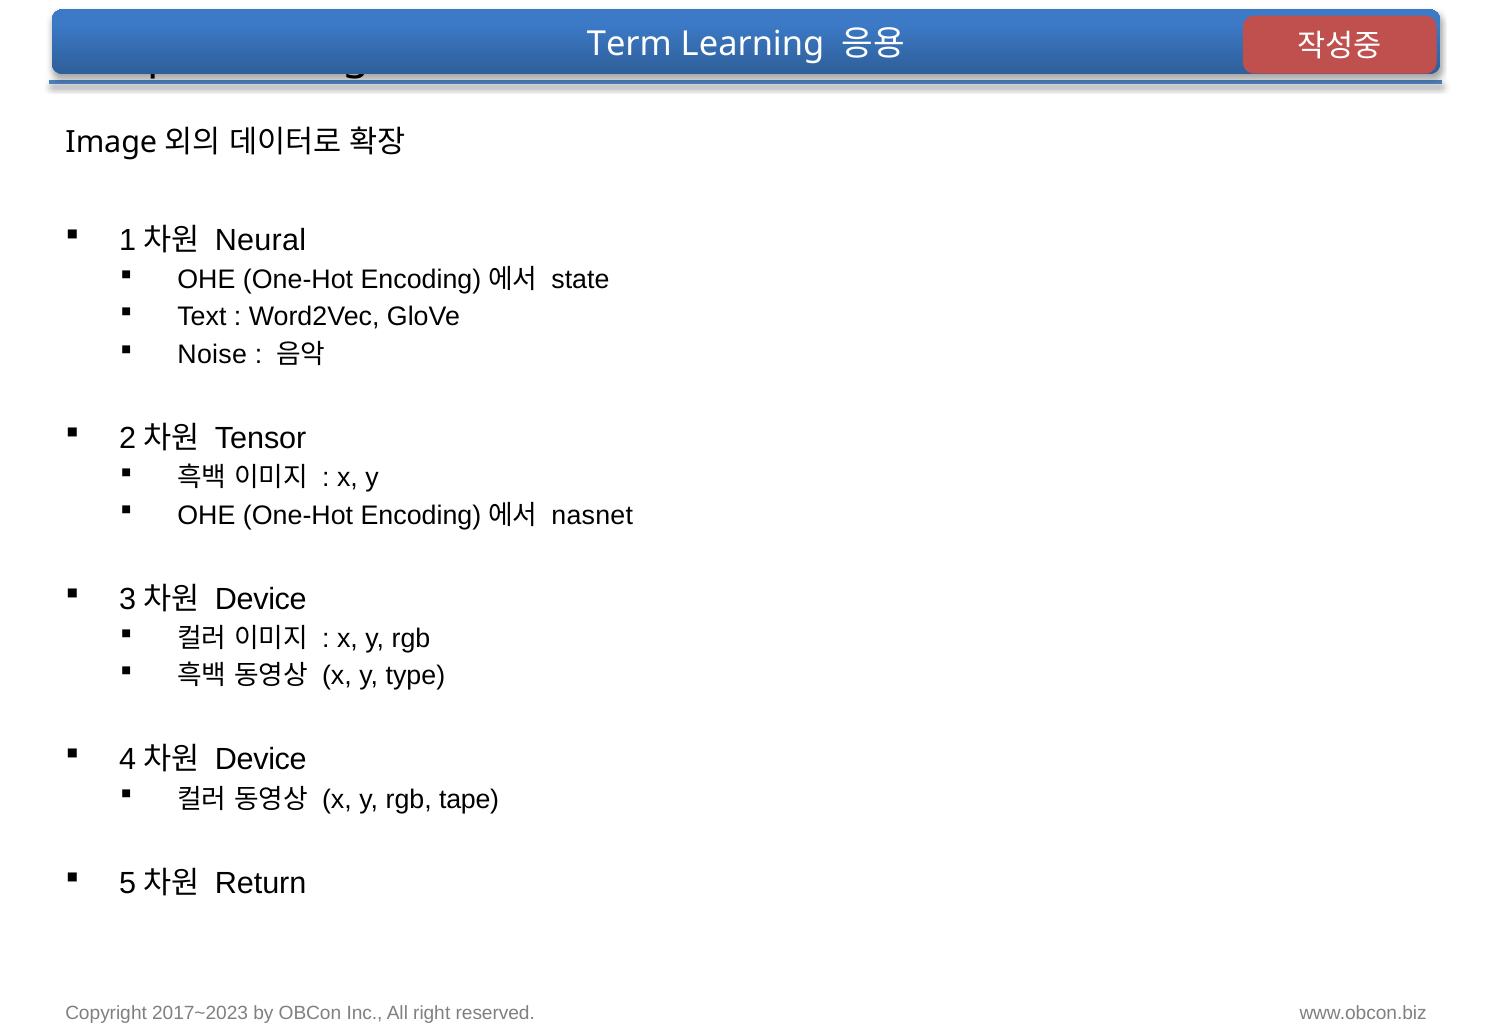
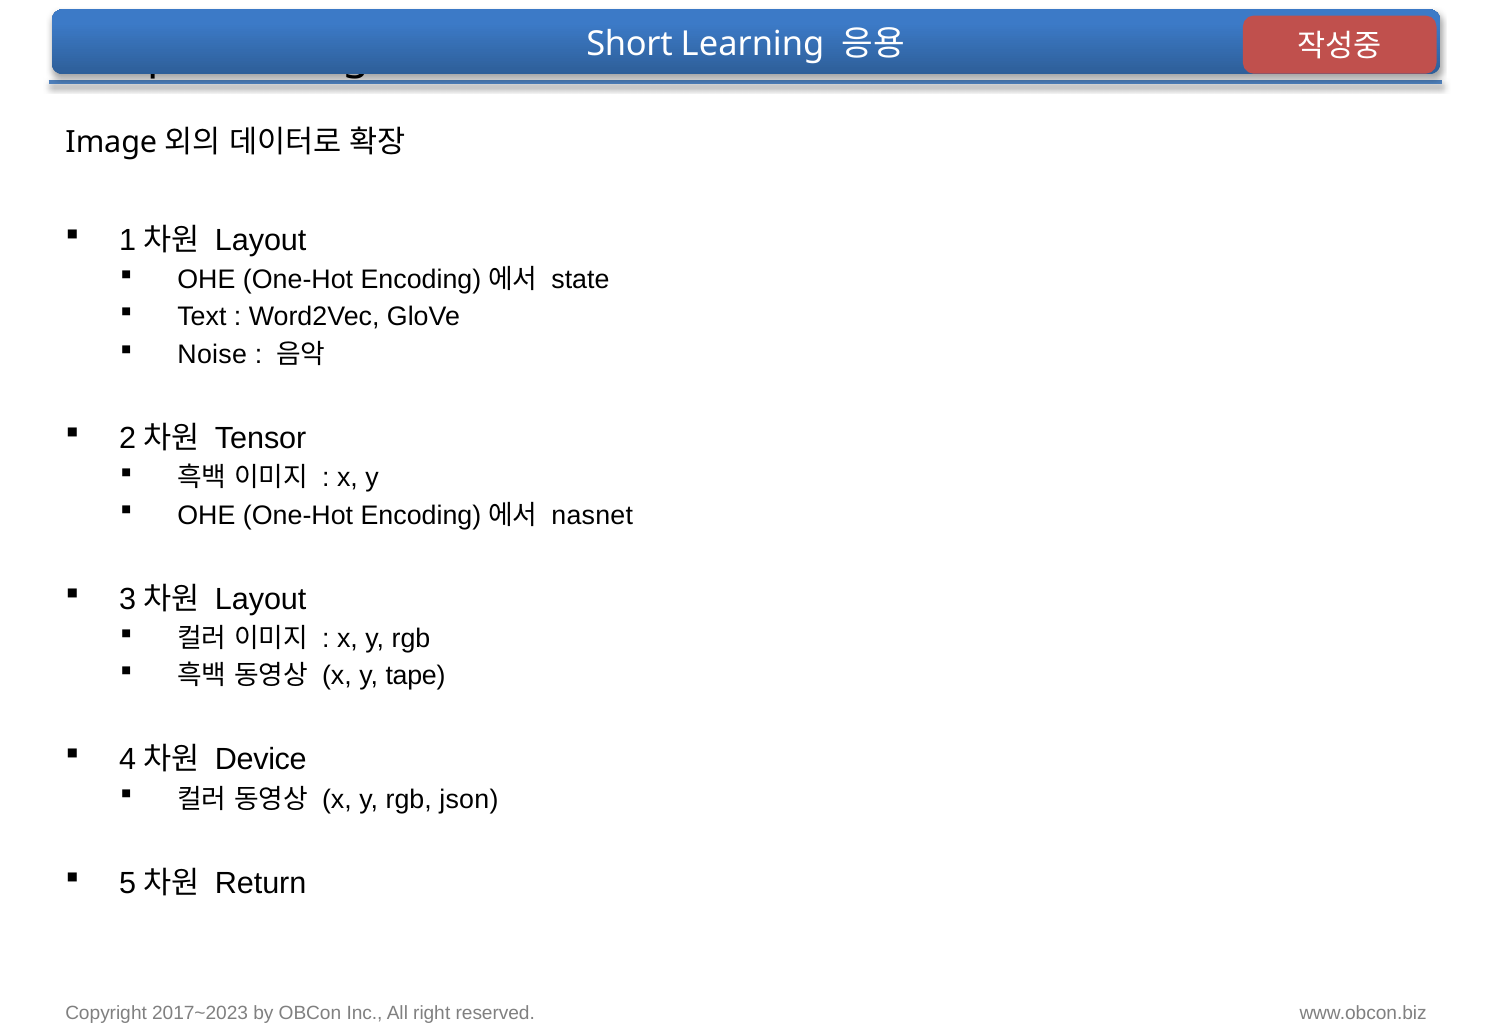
Term: Term -> Short
Neural at (261, 240): Neural -> Layout
Device at (261, 599): Device -> Layout
type: type -> tape
tape: tape -> json
